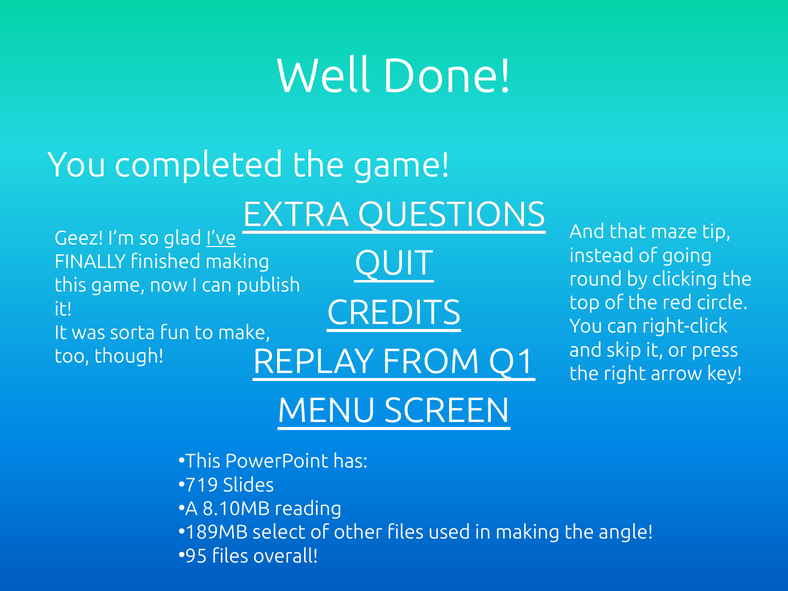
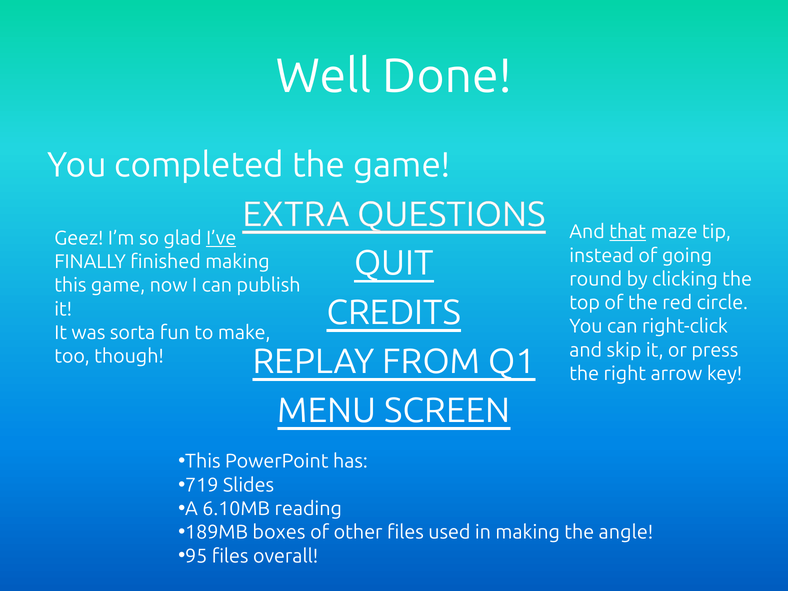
that underline: none -> present
8.10MB: 8.10MB -> 6.10MB
select: select -> boxes
